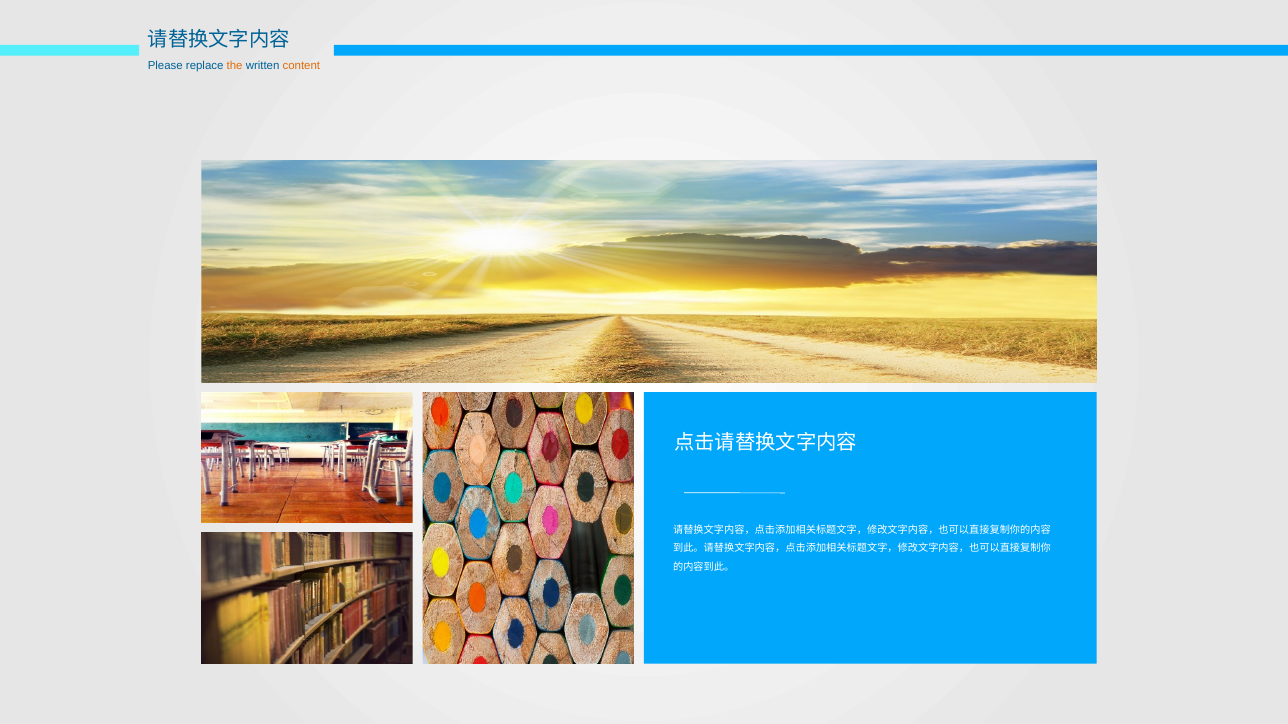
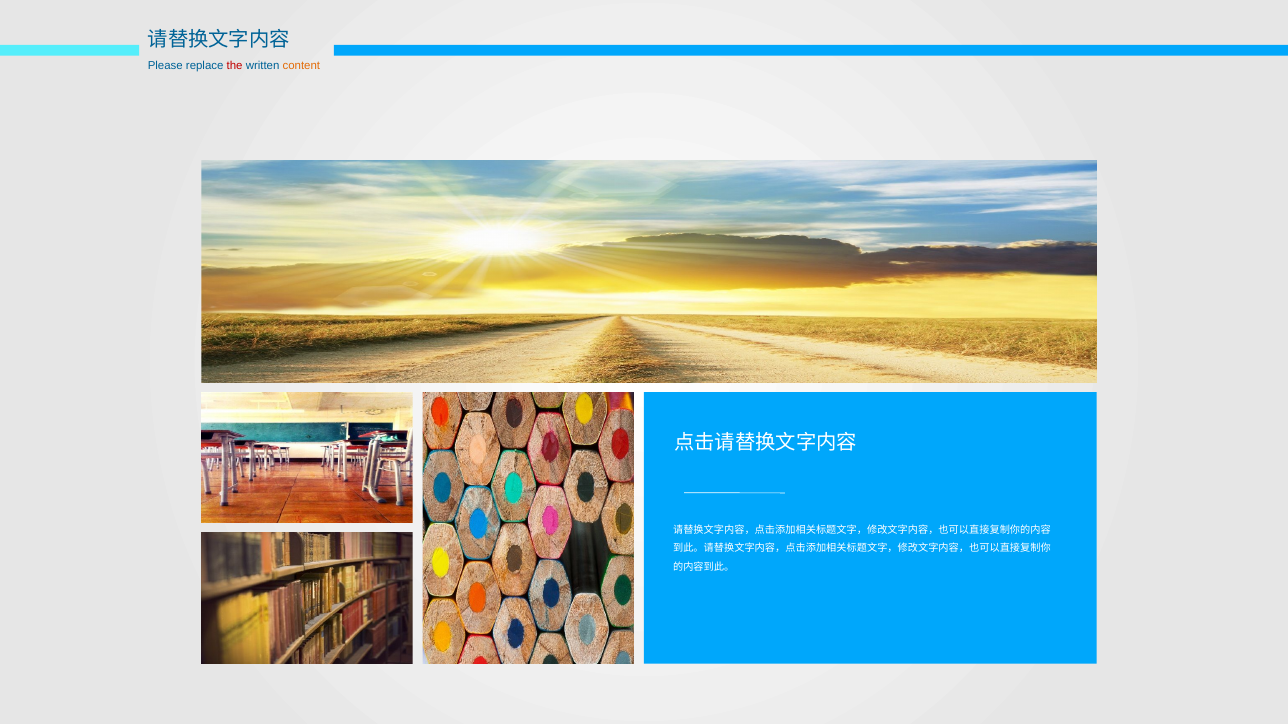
the colour: orange -> red
